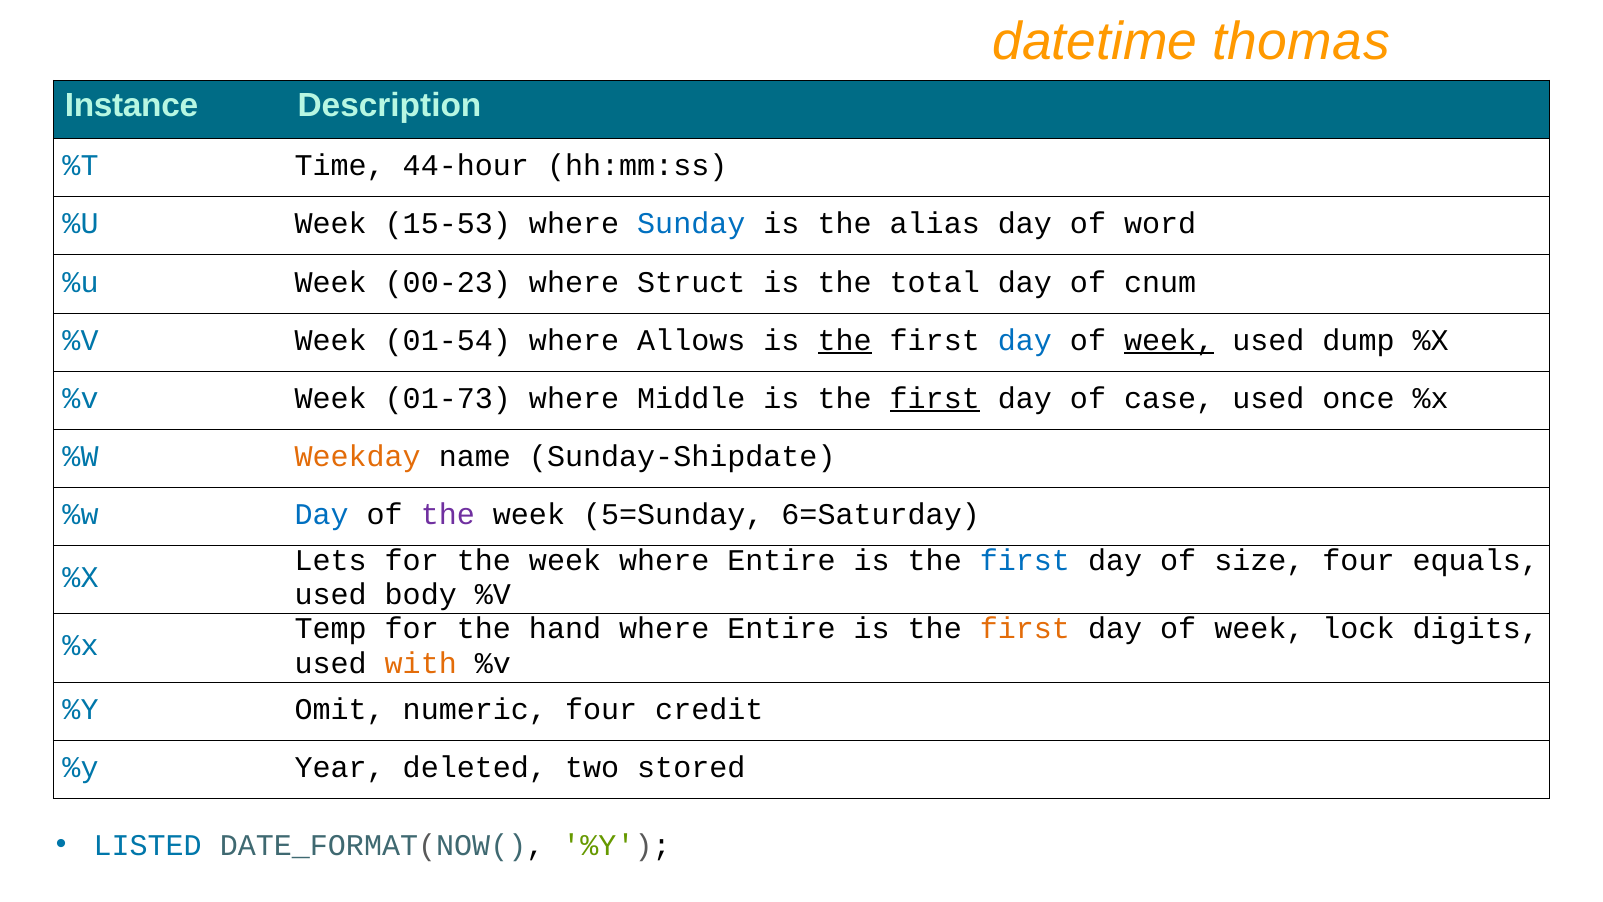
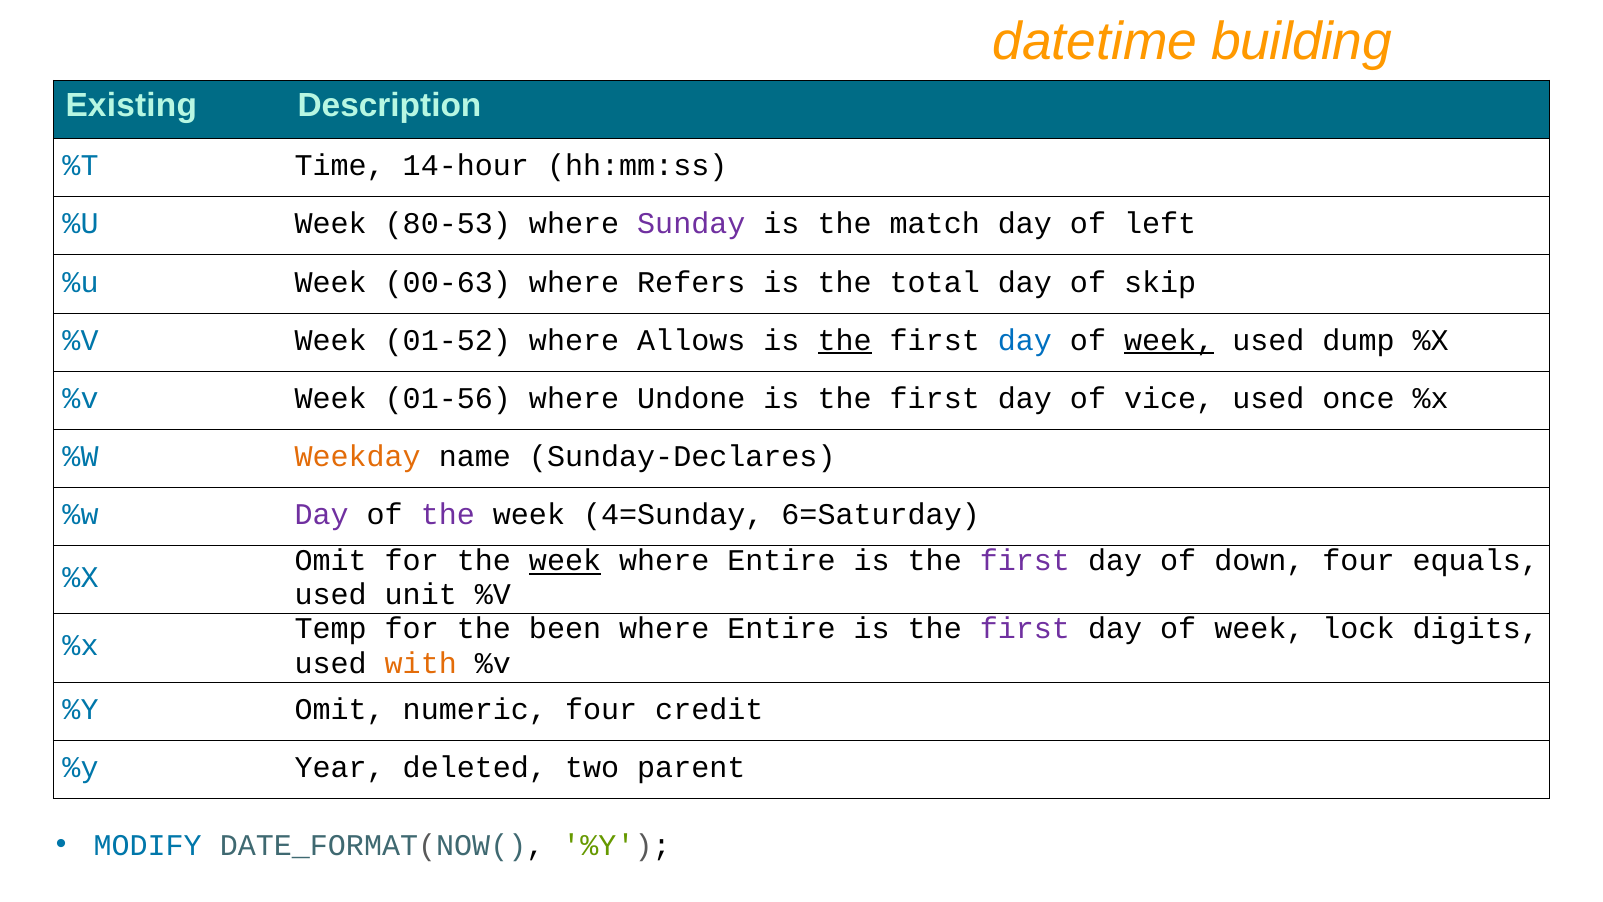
thomas: thomas -> building
Instance: Instance -> Existing
44-hour: 44-hour -> 14-hour
15-53: 15-53 -> 80-53
Sunday colour: blue -> purple
alias: alias -> match
word: word -> left
00-23: 00-23 -> 00-63
Struct: Struct -> Refers
cnum: cnum -> skip
01-54: 01-54 -> 01-52
01-73: 01-73 -> 01-56
Middle: Middle -> Undone
first at (935, 398) underline: present -> none
case: case -> vice
Sunday-Shipdate: Sunday-Shipdate -> Sunday-Declares
Day at (322, 514) colour: blue -> purple
5=Sunday: 5=Sunday -> 4=Sunday
Lets at (331, 561): Lets -> Omit
week at (565, 561) underline: none -> present
first at (1025, 561) colour: blue -> purple
size: size -> down
body: body -> unit
hand: hand -> been
first at (1025, 629) colour: orange -> purple
stored: stored -> parent
LISTED: LISTED -> MODIFY
